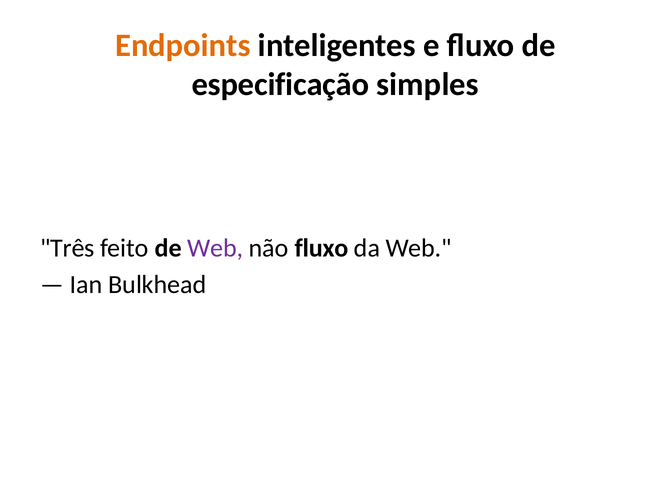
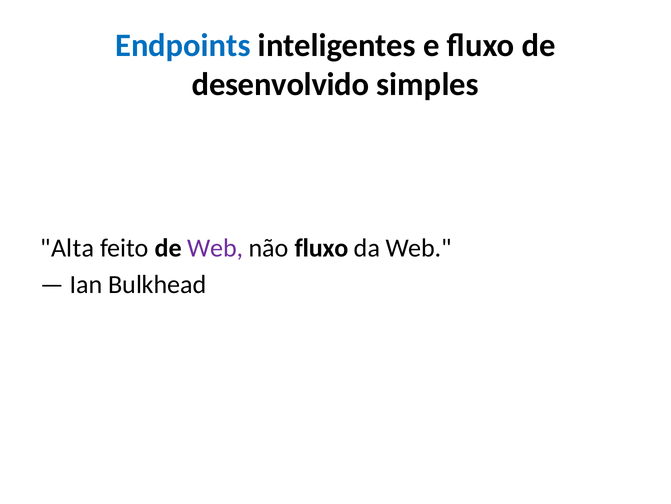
Endpoints colour: orange -> blue
especificação: especificação -> desenvolvido
Três: Três -> Alta
